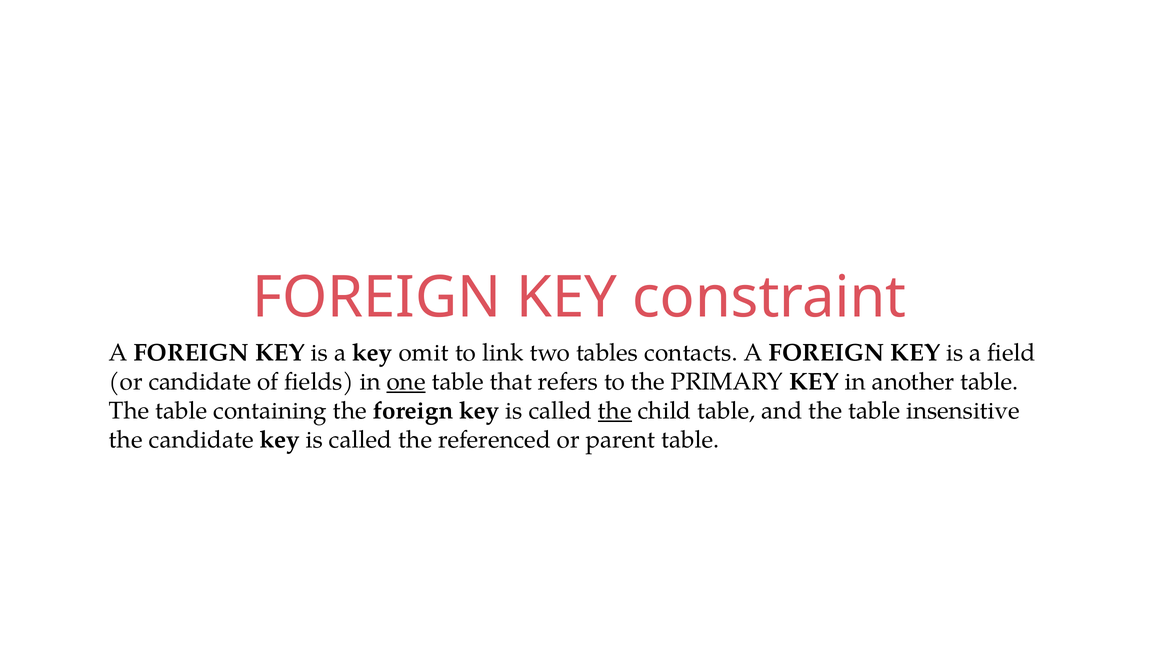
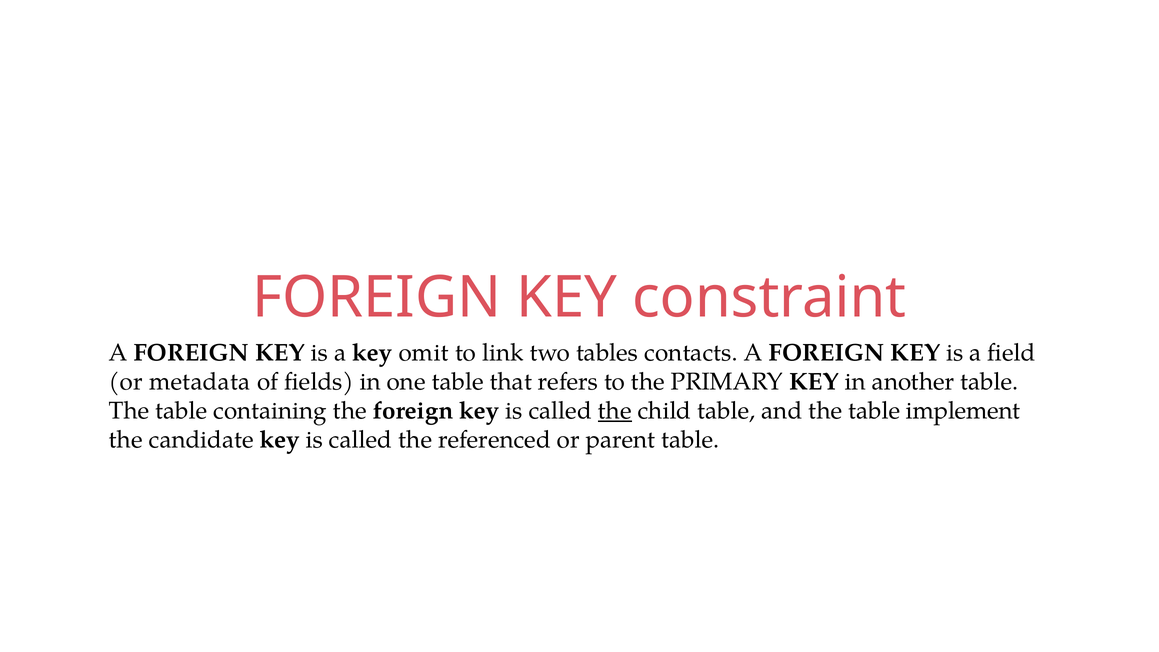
or candidate: candidate -> metadata
one underline: present -> none
insensitive: insensitive -> implement
